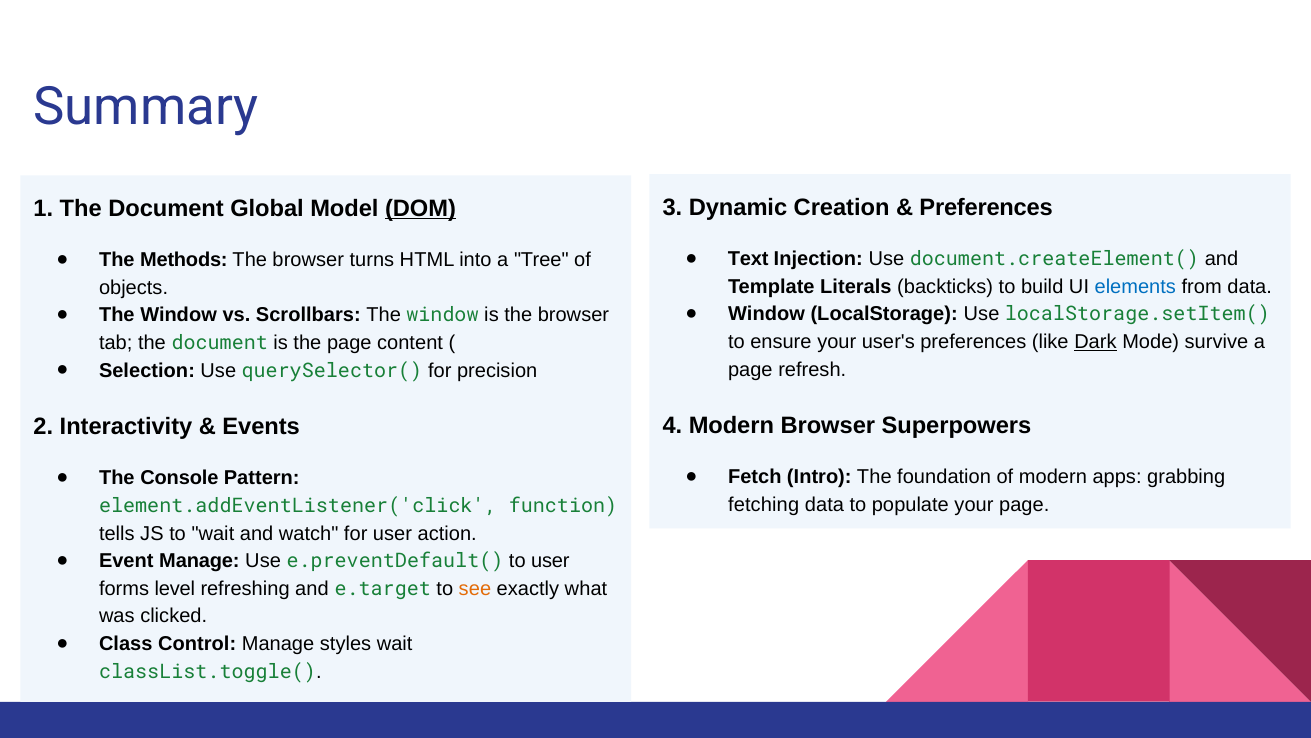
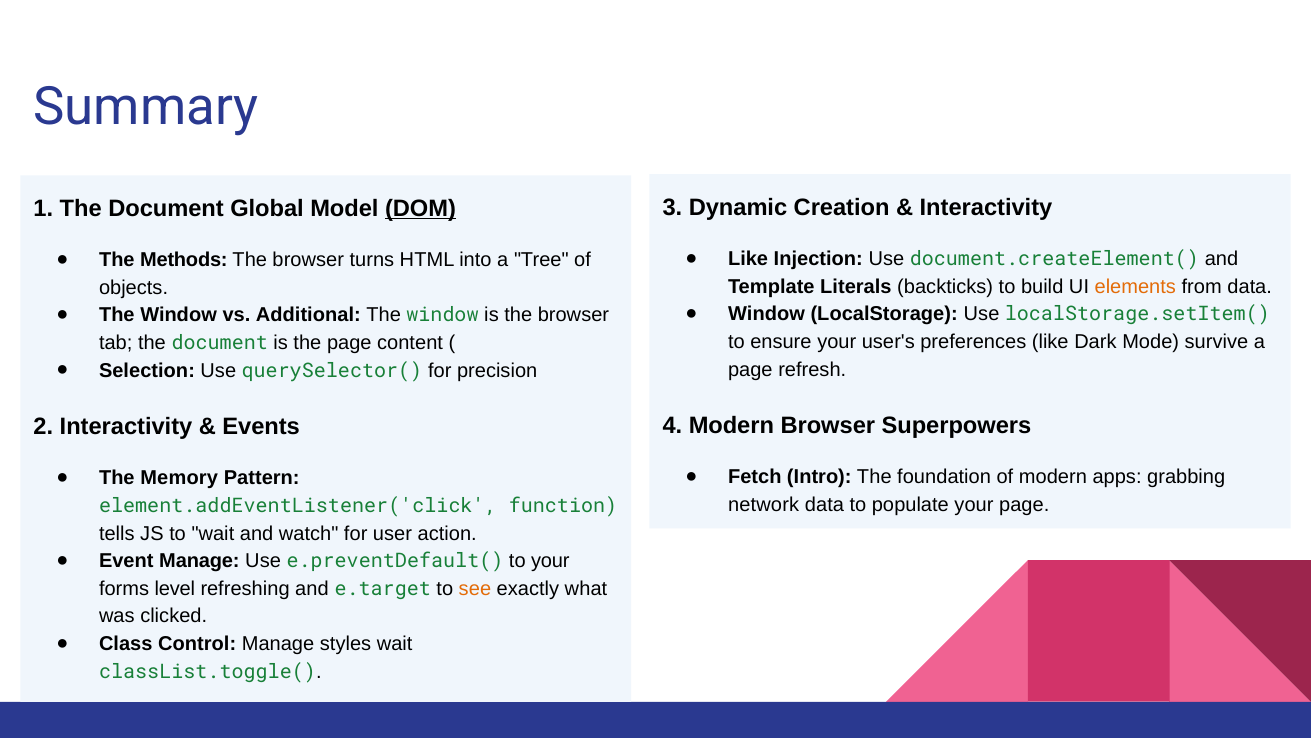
Preferences at (986, 207): Preferences -> Interactivity
Text at (748, 259): Text -> Like
elements colour: blue -> orange
Scrollbars: Scrollbars -> Additional
Dark underline: present -> none
Console: Console -> Memory
fetching: fetching -> network
to user: user -> your
